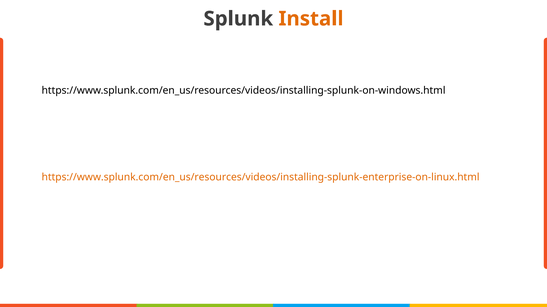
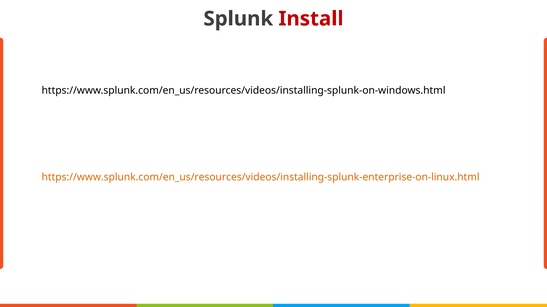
Install colour: orange -> red
